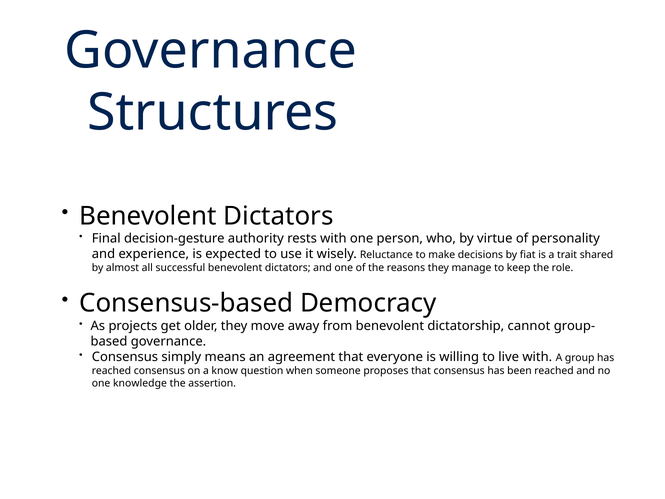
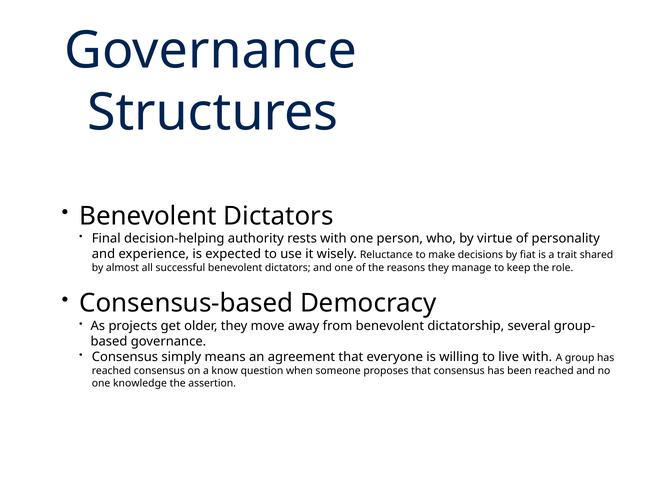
decision-gesture: decision-gesture -> decision-helping
cannot: cannot -> several
